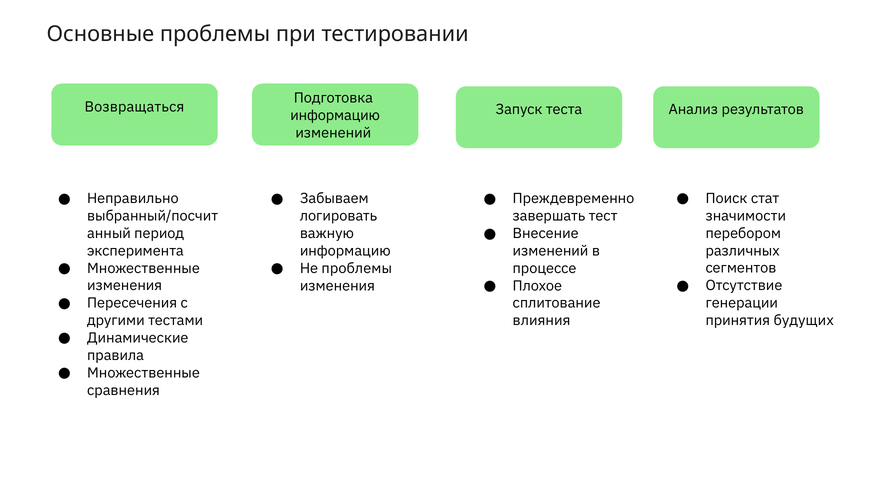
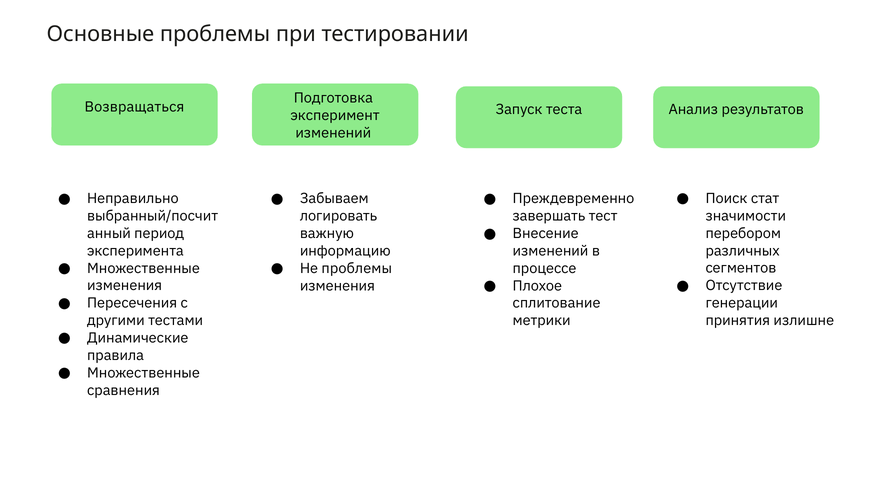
информацию at (335, 116): информацию -> эксперимент
будущих: будущих -> излишне
влияния: влияния -> метрики
